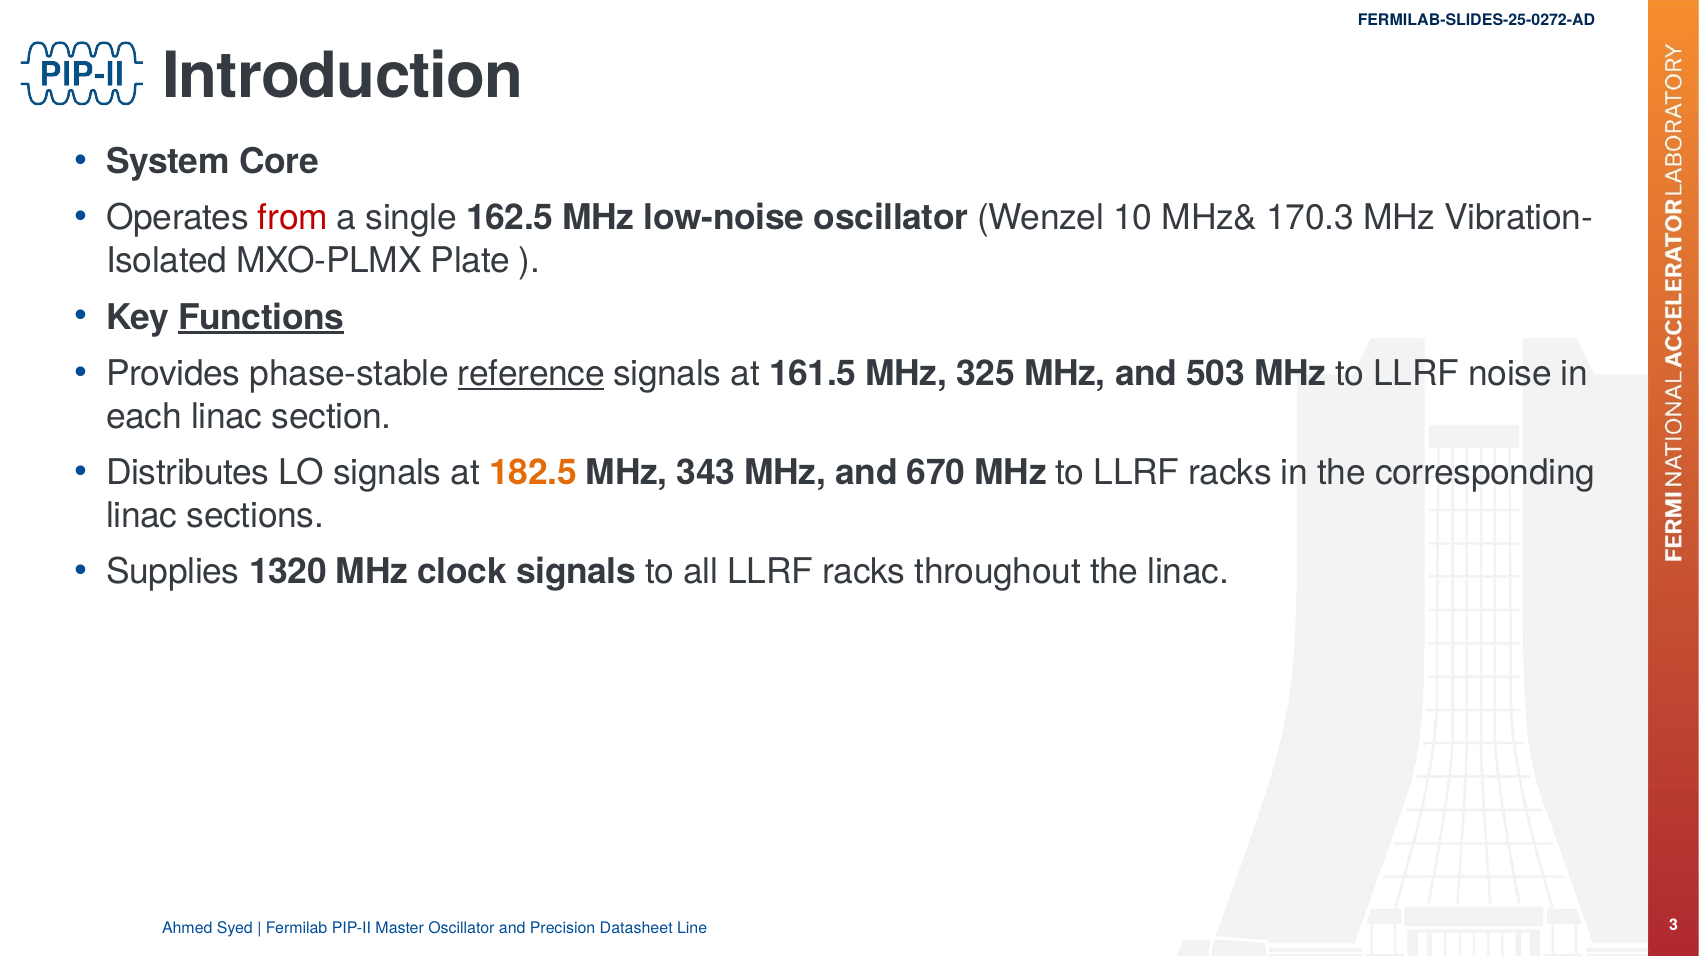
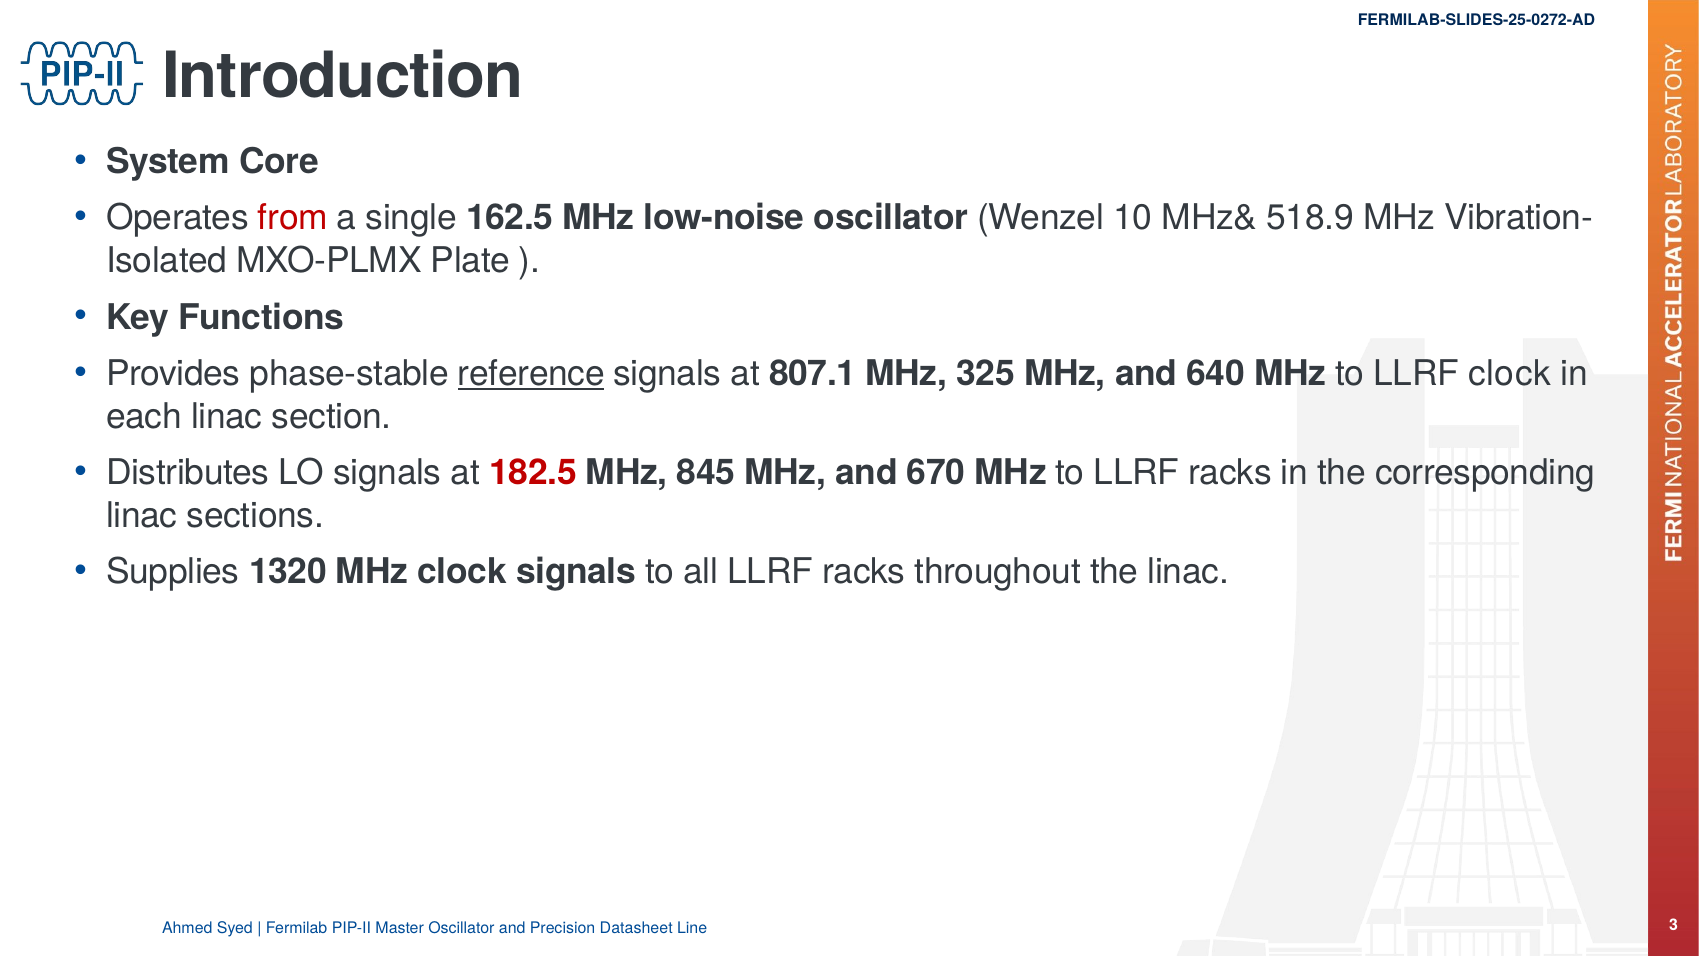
170.3: 170.3 -> 518.9
Functions underline: present -> none
161.5: 161.5 -> 807.1
503: 503 -> 640
LLRF noise: noise -> clock
182.5 colour: orange -> red
343: 343 -> 845
